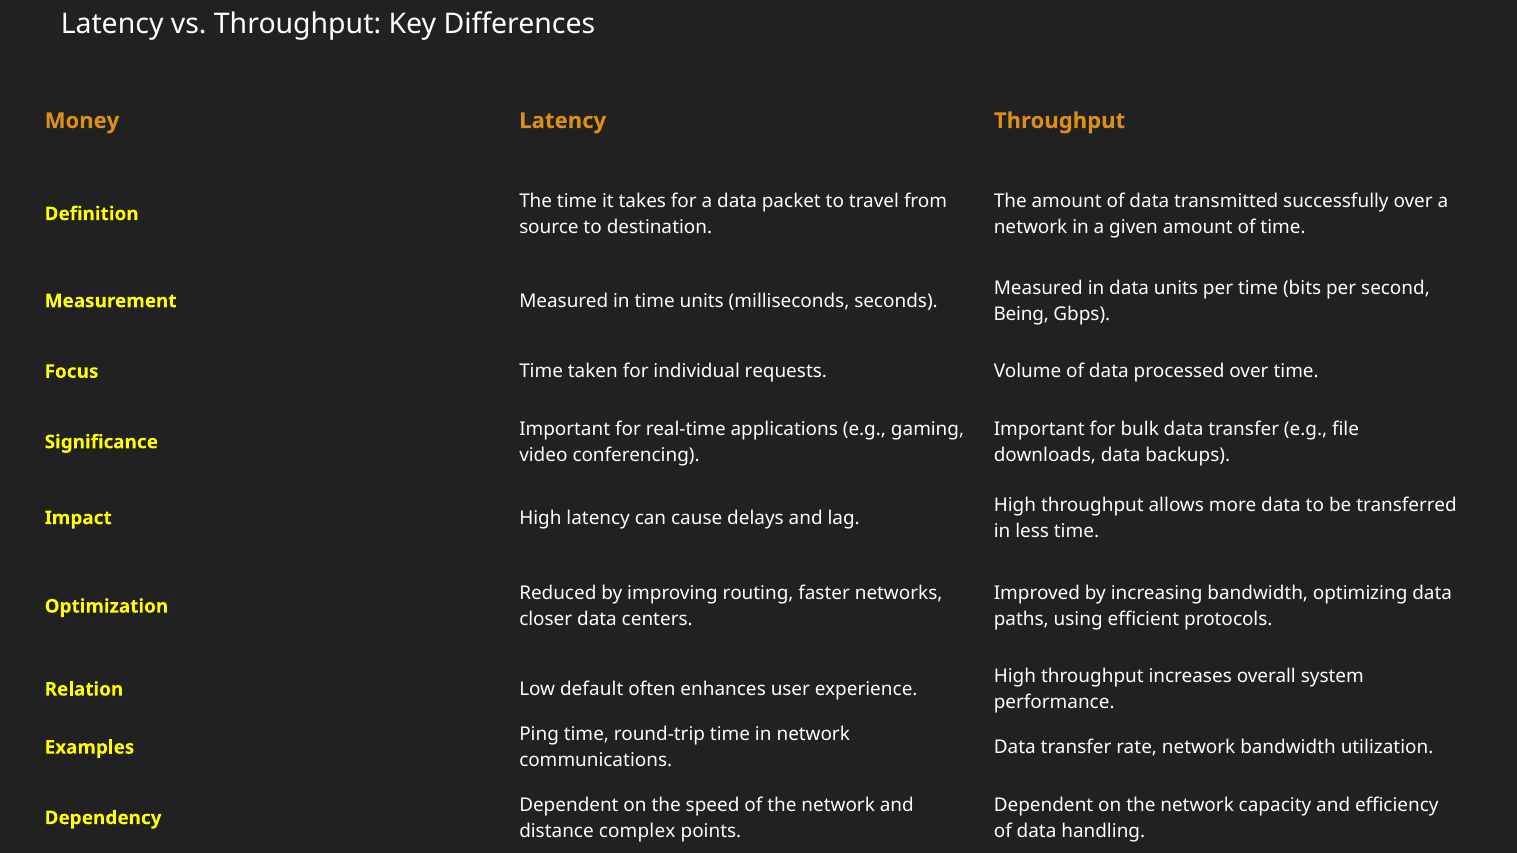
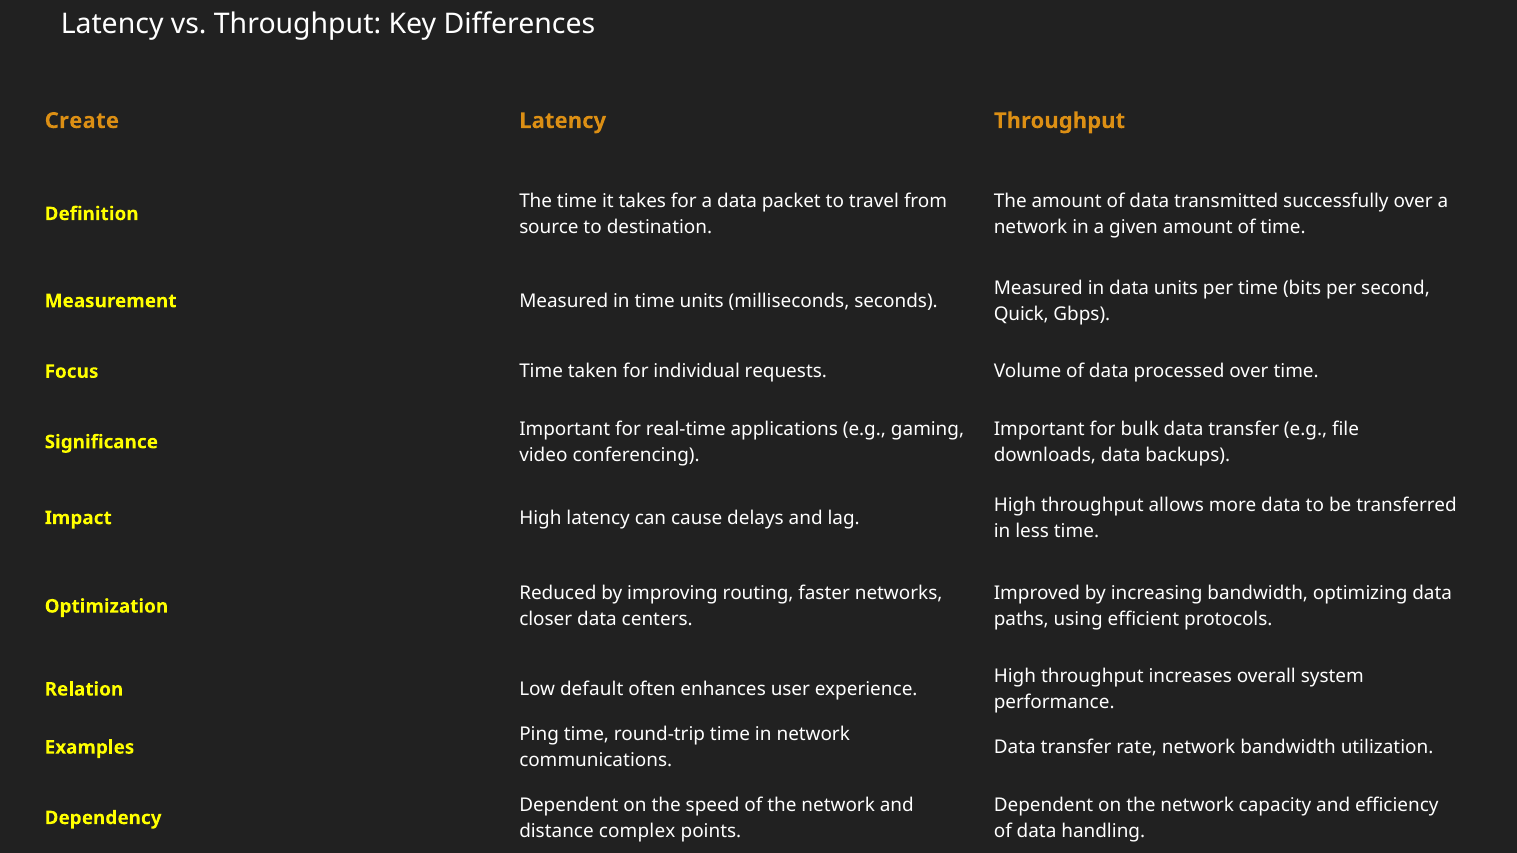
Money: Money -> Create
Being: Being -> Quick
